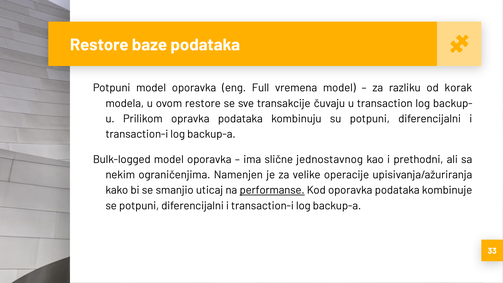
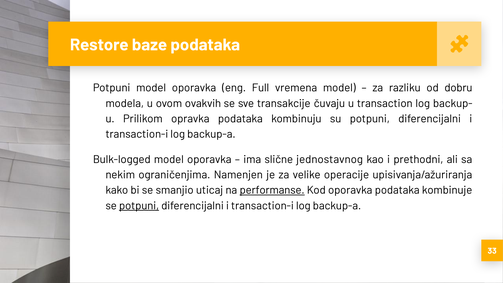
korak: korak -> dobru
ovom restore: restore -> ovakvih
potpuni at (139, 206) underline: none -> present
